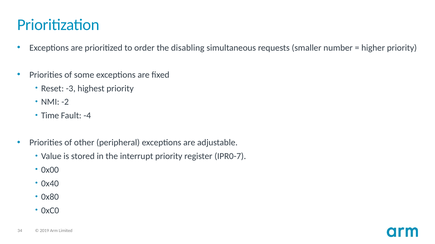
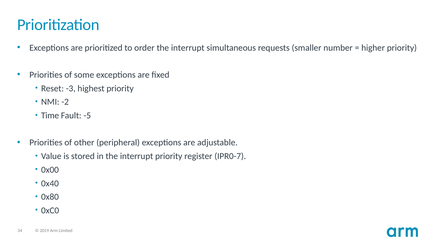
order the disabling: disabling -> interrupt
-4: -4 -> -5
